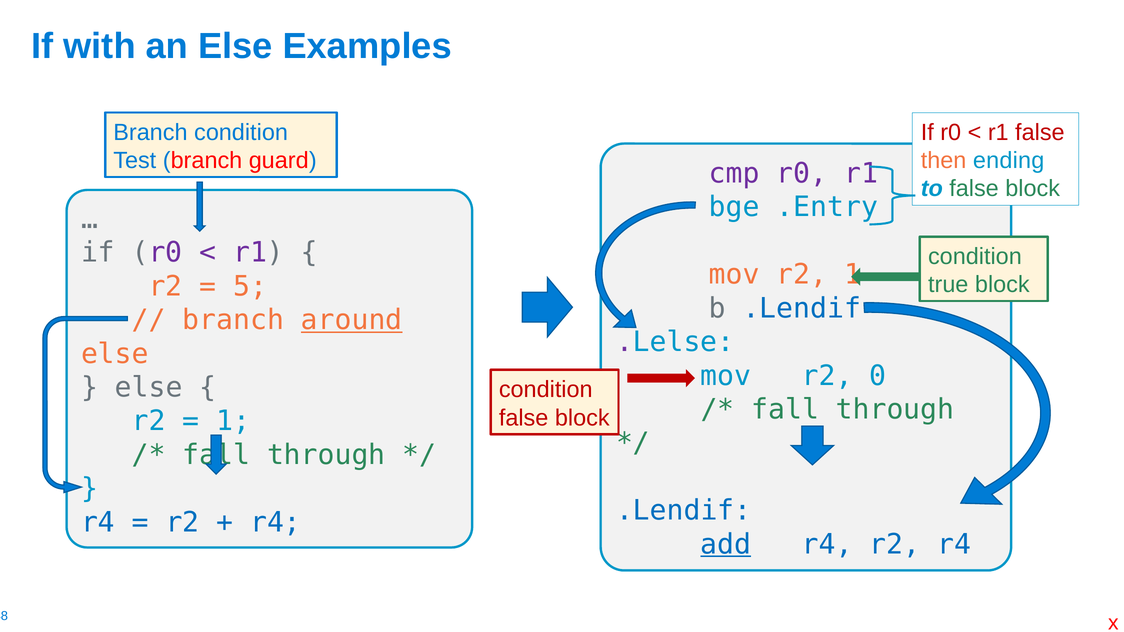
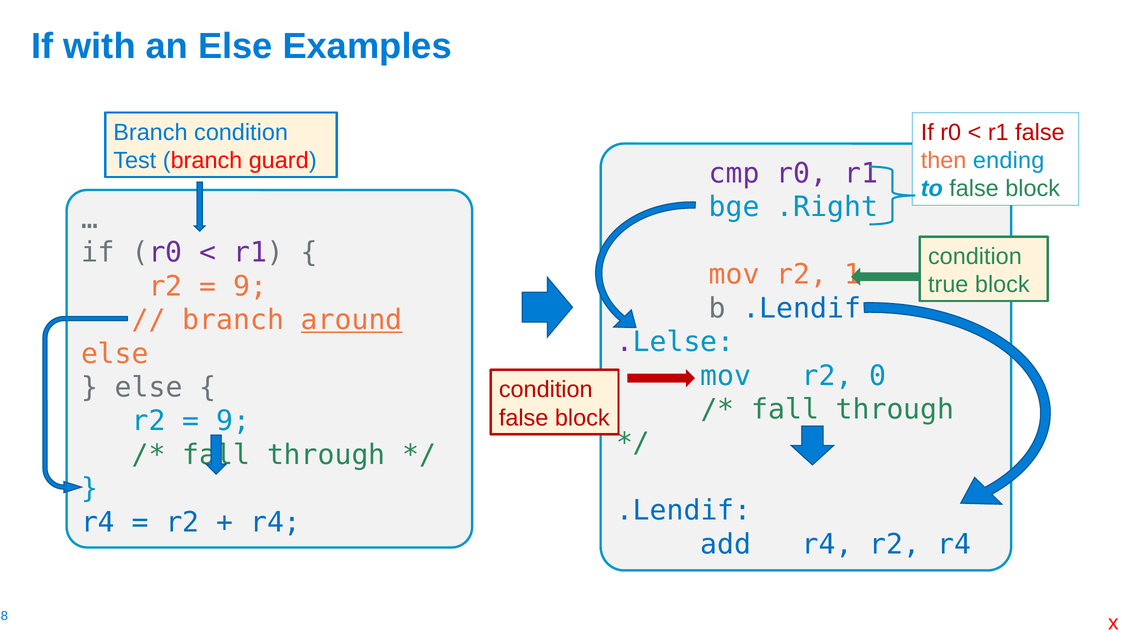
.Entry: .Entry -> .Right
5 at (250, 287): 5 -> 9
1 at (233, 421): 1 -> 9
add underline: present -> none
